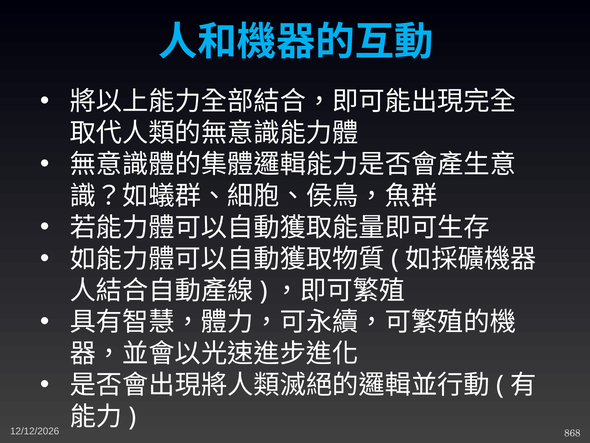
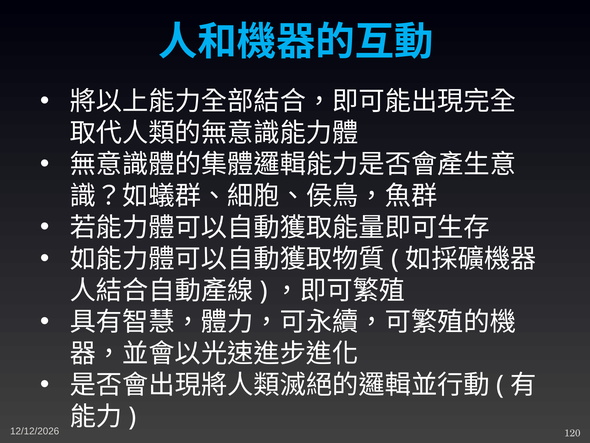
868: 868 -> 120
